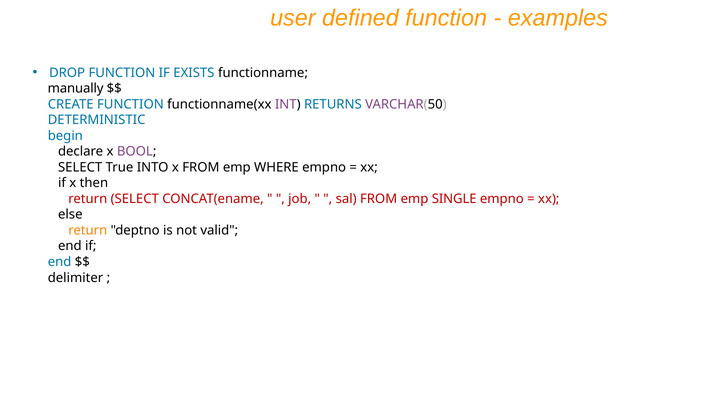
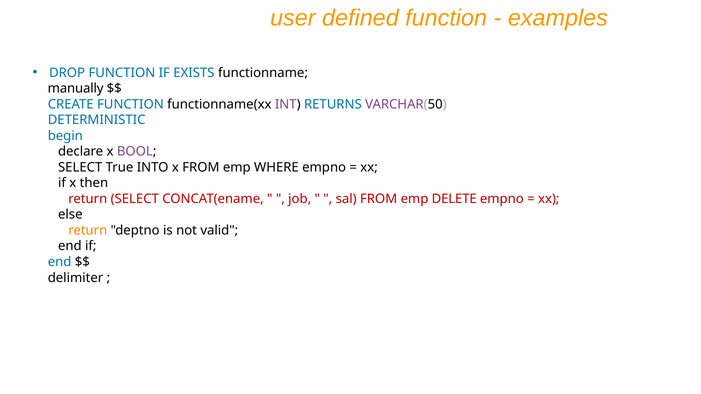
SINGLE: SINGLE -> DELETE
